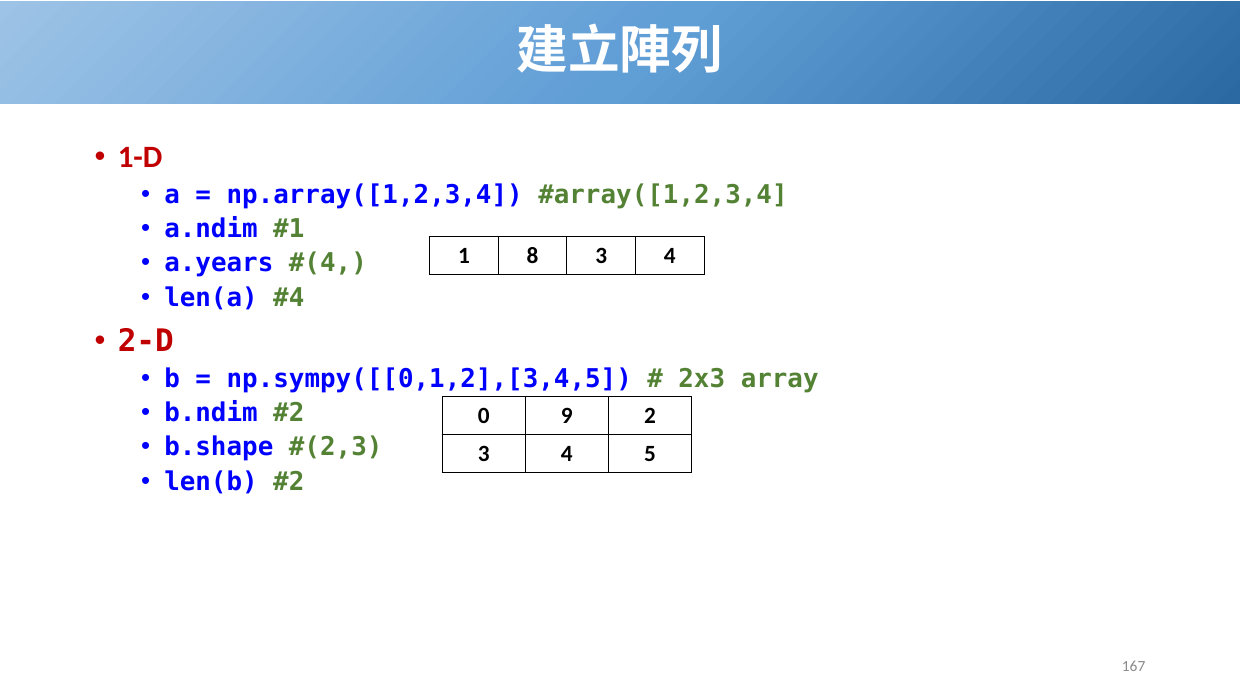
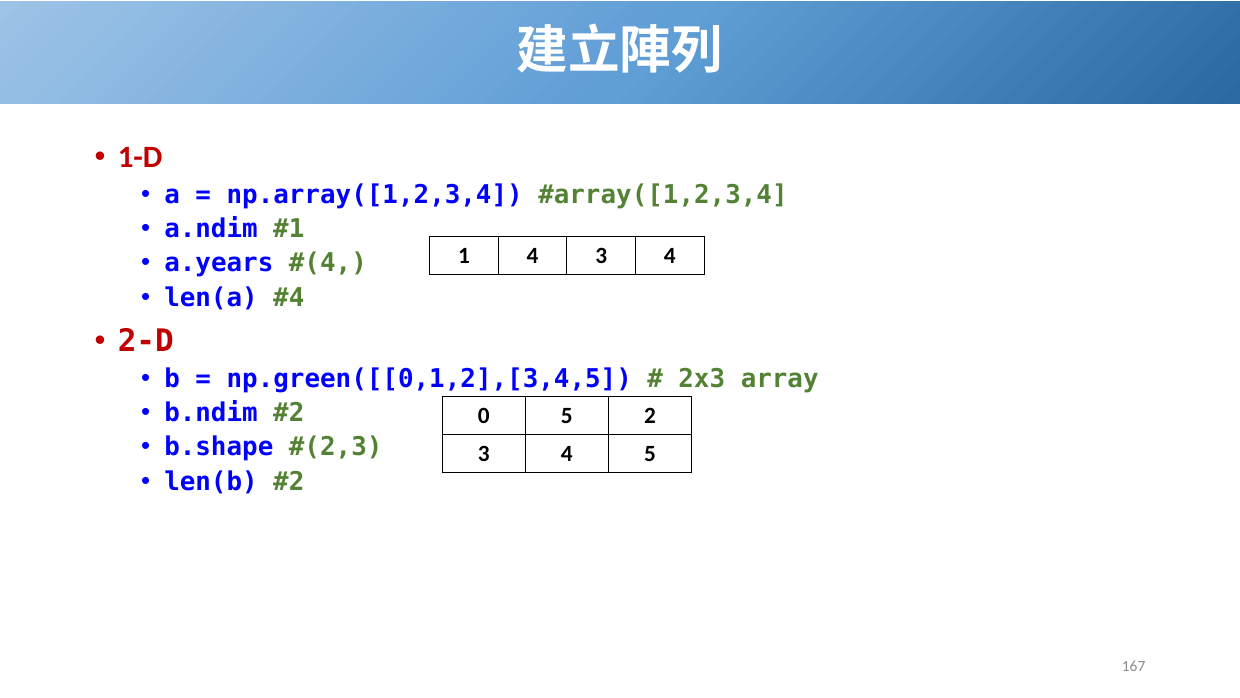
1 8: 8 -> 4
np.sympy([[0,1,2],[3,4,5: np.sympy([[0,1,2],[3,4,5 -> np.green([[0,1,2],[3,4,5
0 9: 9 -> 5
